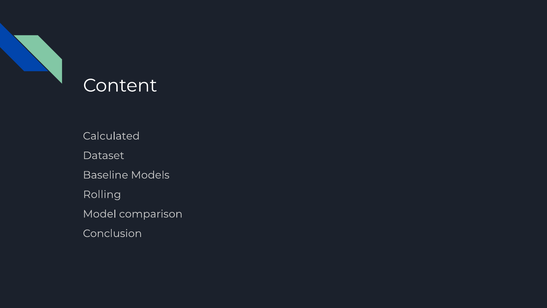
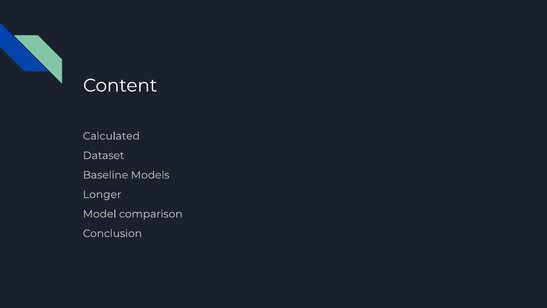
Rolling: Rolling -> Longer
